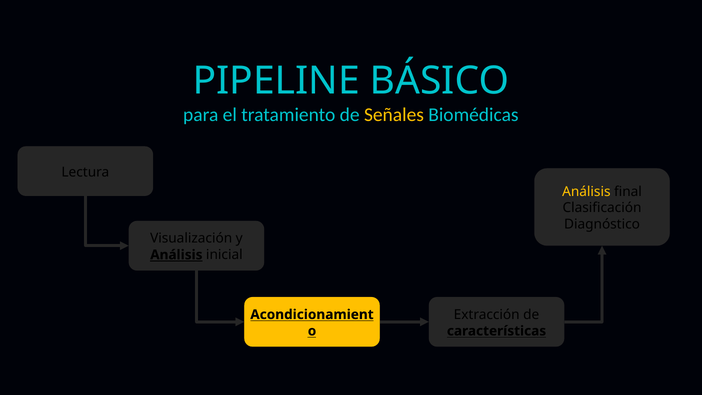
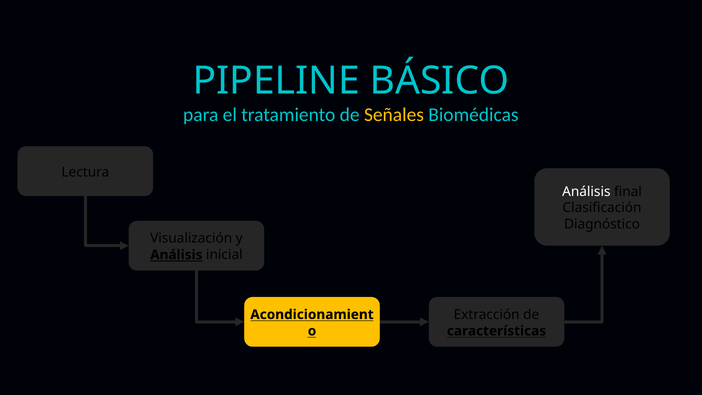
Análisis at (586, 191) colour: yellow -> white
